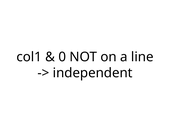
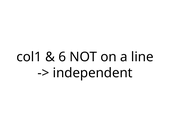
0: 0 -> 6
